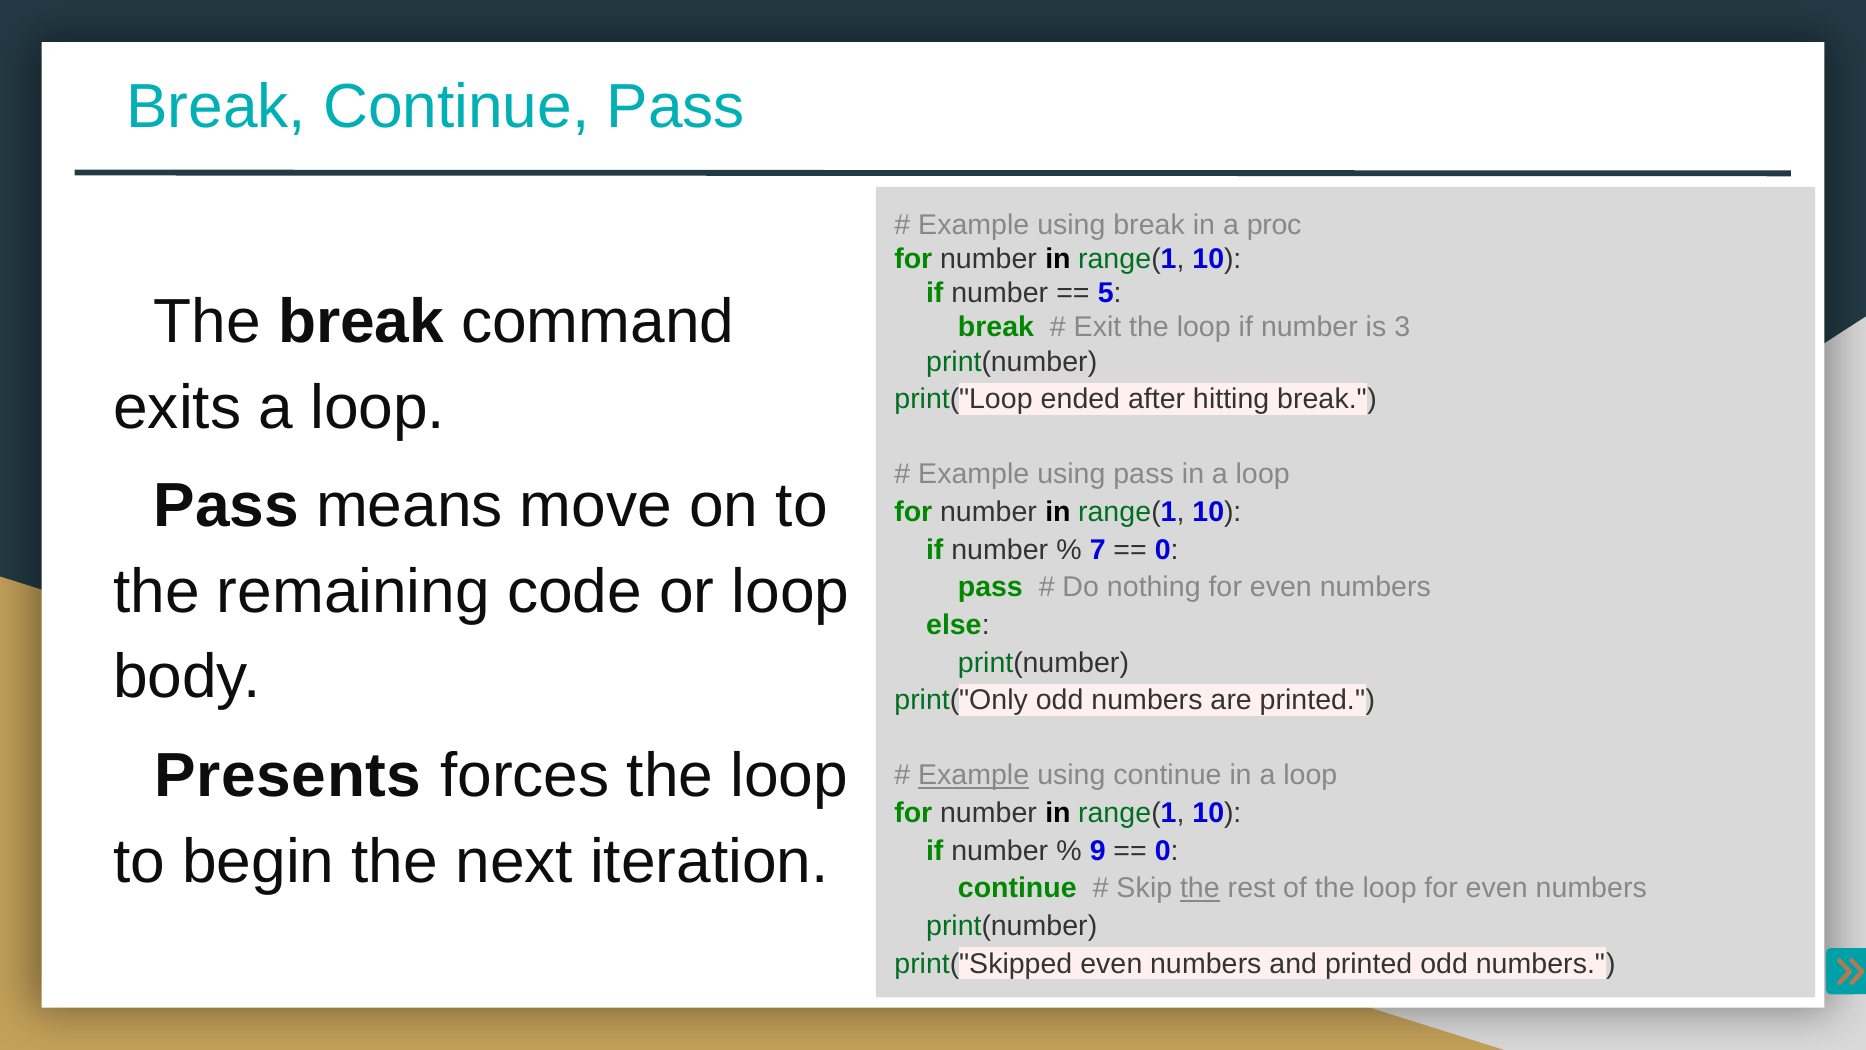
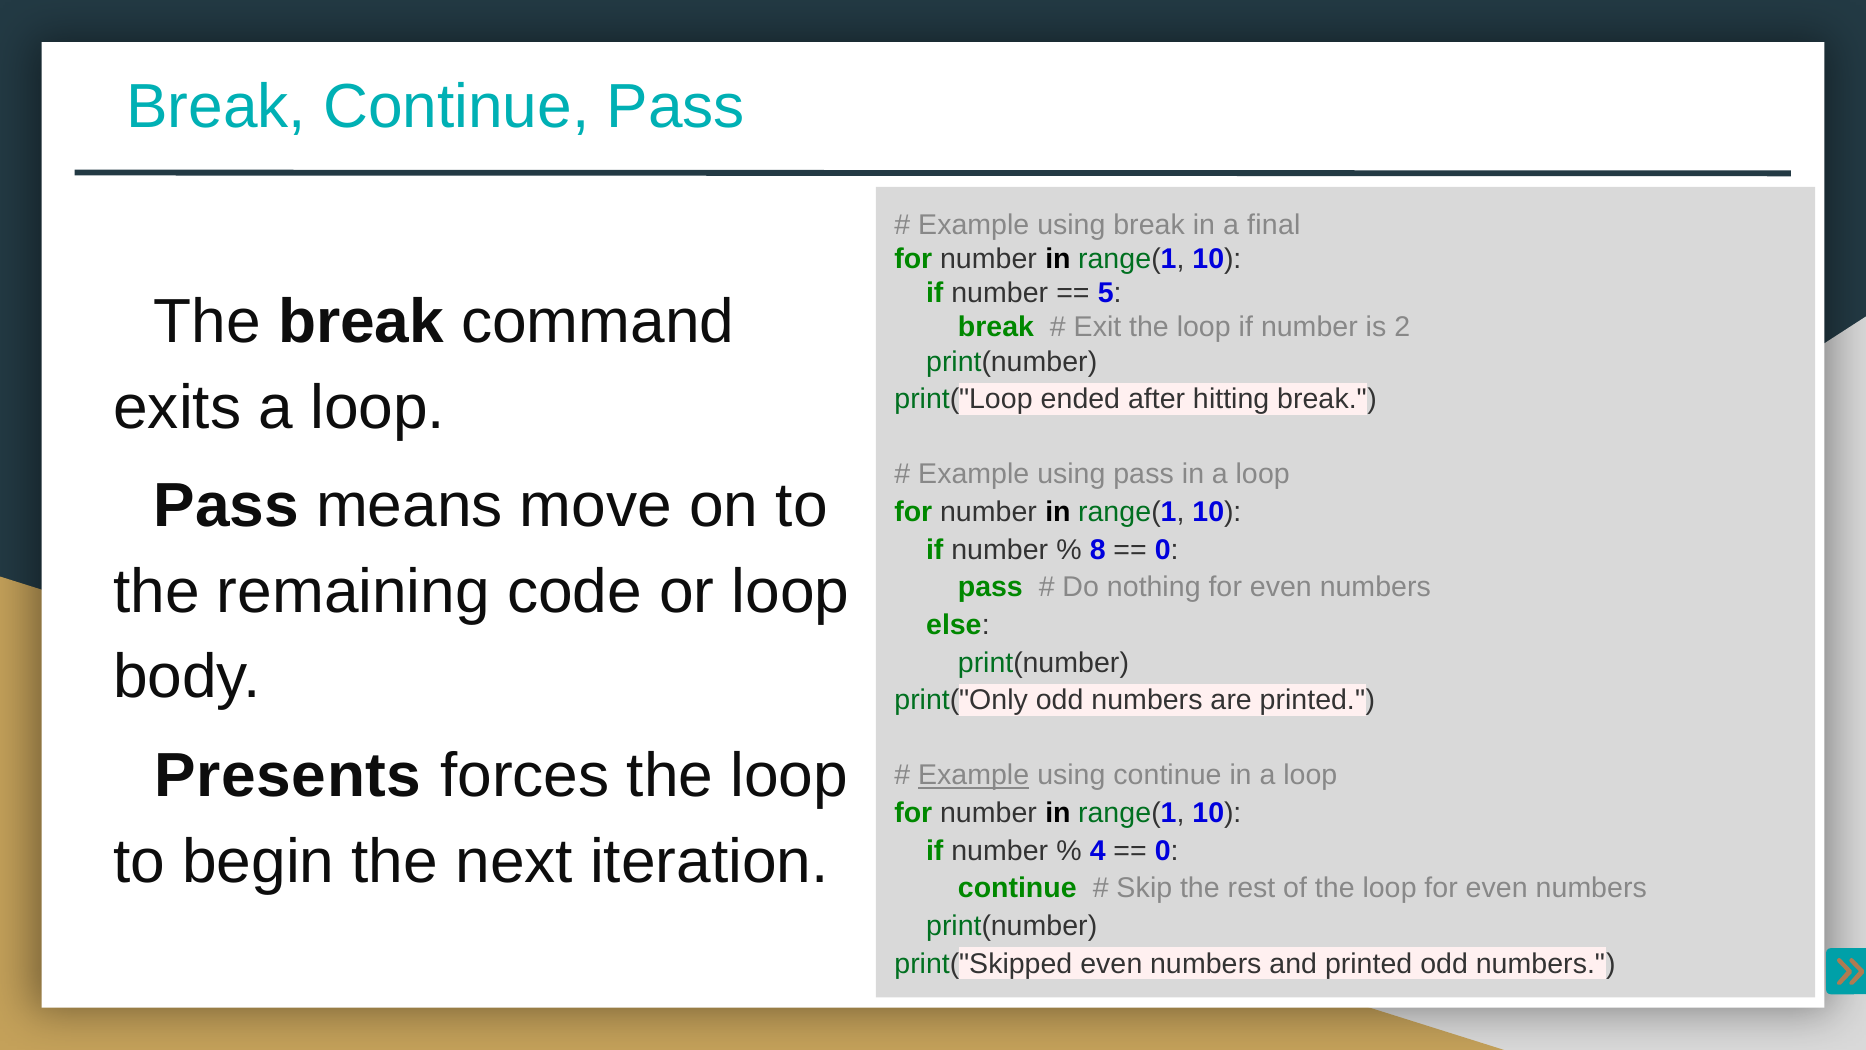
proc: proc -> final
3: 3 -> 2
7: 7 -> 8
9: 9 -> 4
the at (1200, 888) underline: present -> none
